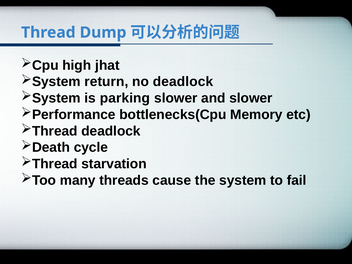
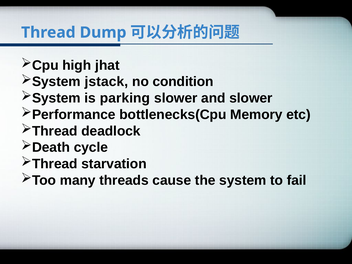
return: return -> jstack
no deadlock: deadlock -> condition
